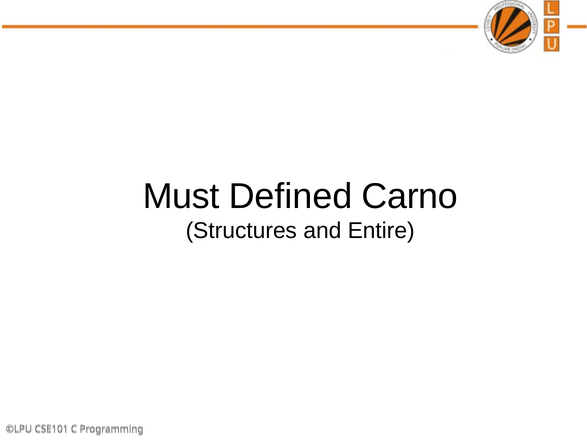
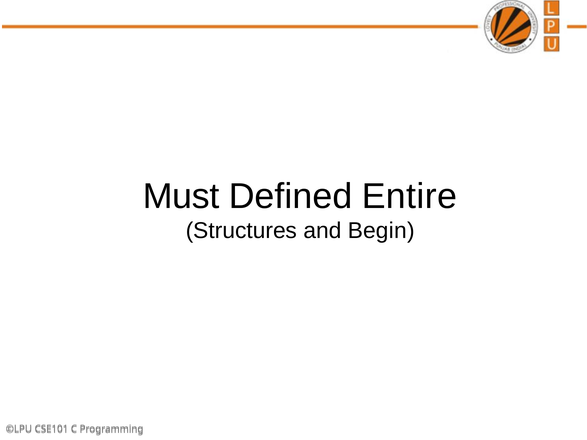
Carno: Carno -> Entire
Entire: Entire -> Begin
